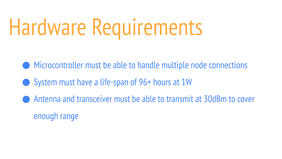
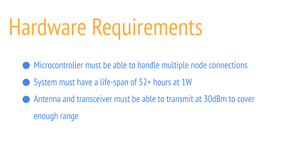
96+: 96+ -> 52+
